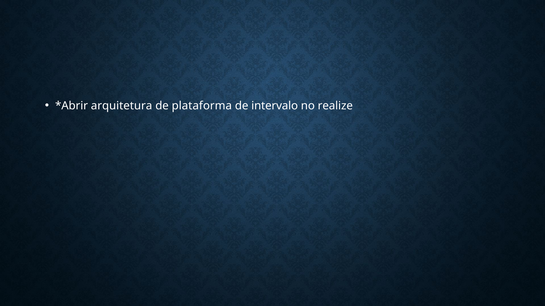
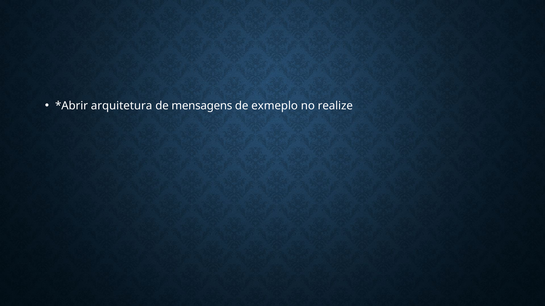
plataforma: plataforma -> mensagens
intervalo: intervalo -> exmeplo
